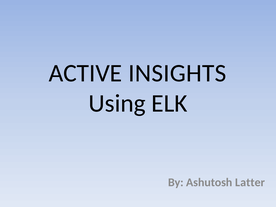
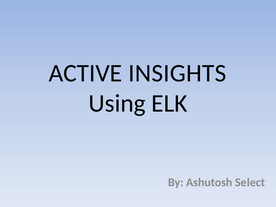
Latter: Latter -> Select
